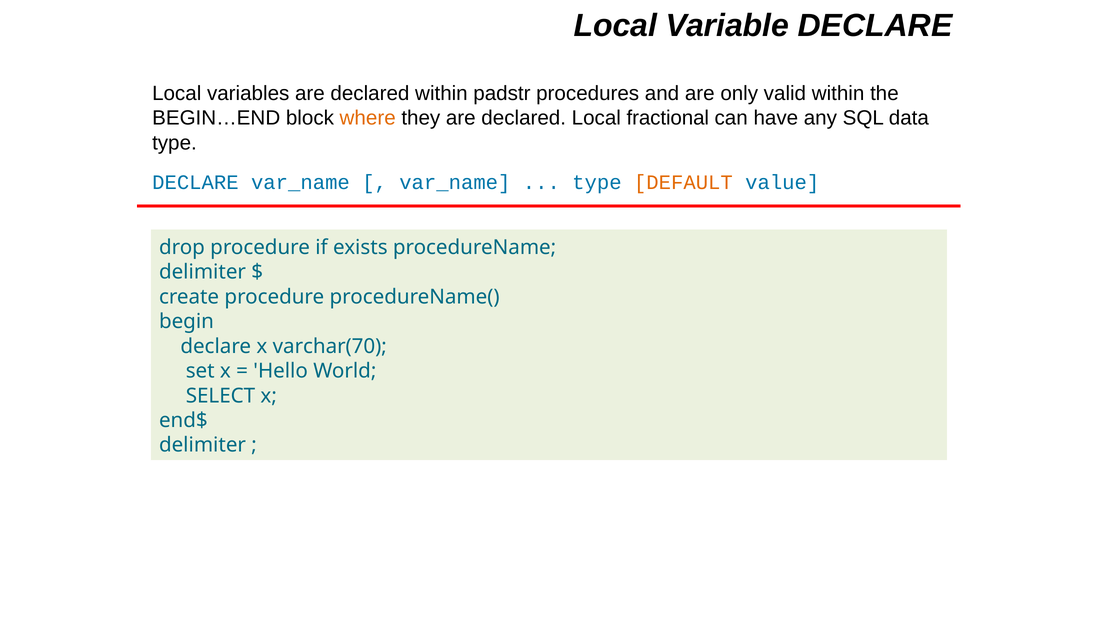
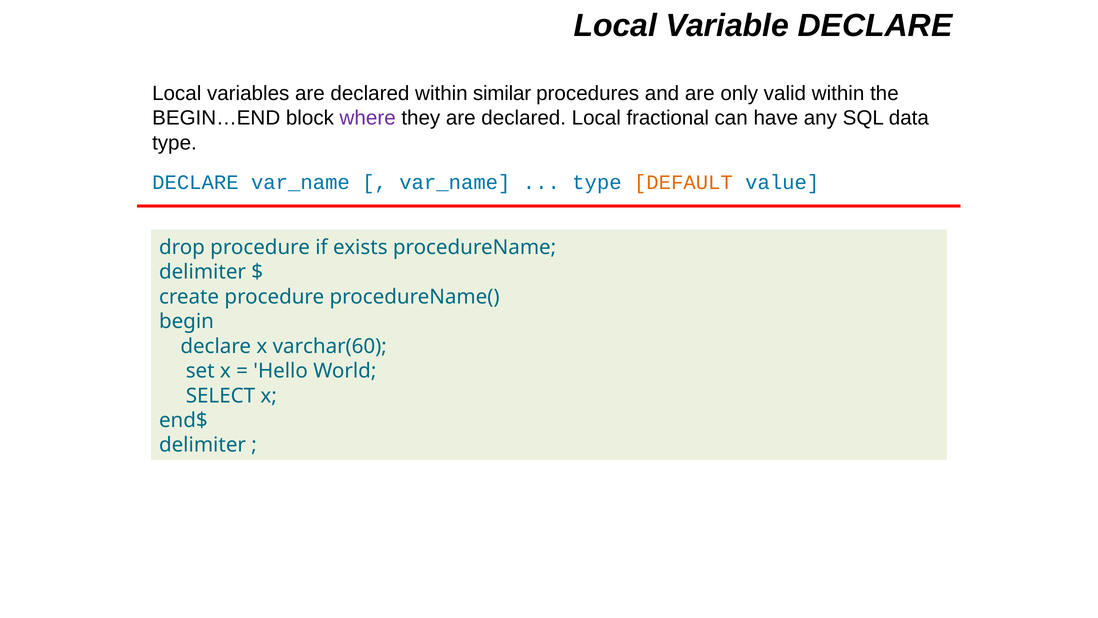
padstr: padstr -> similar
where colour: orange -> purple
varchar(70: varchar(70 -> varchar(60
